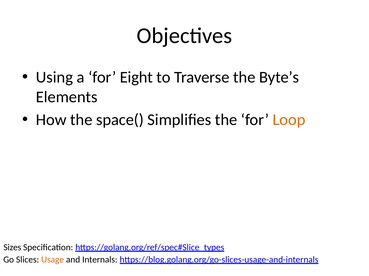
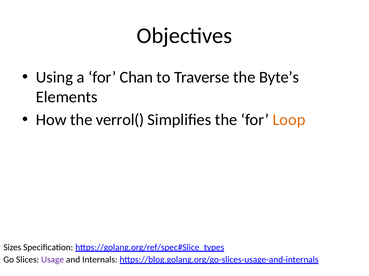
Eight: Eight -> Chan
space(: space( -> verrol(
Usage colour: orange -> purple
